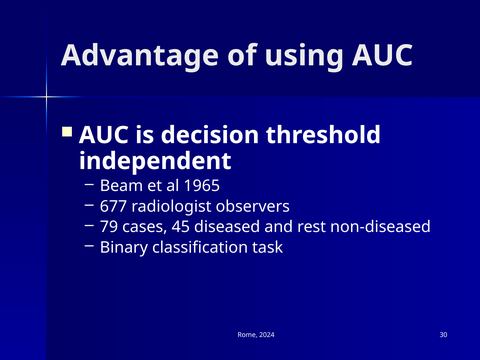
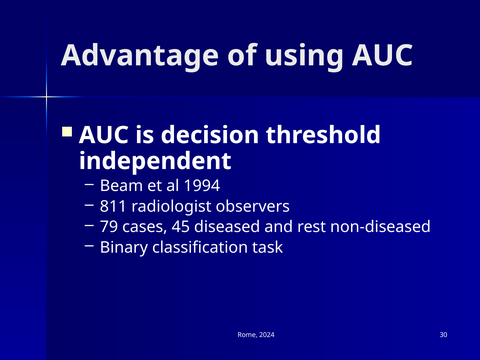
1965: 1965 -> 1994
677: 677 -> 811
